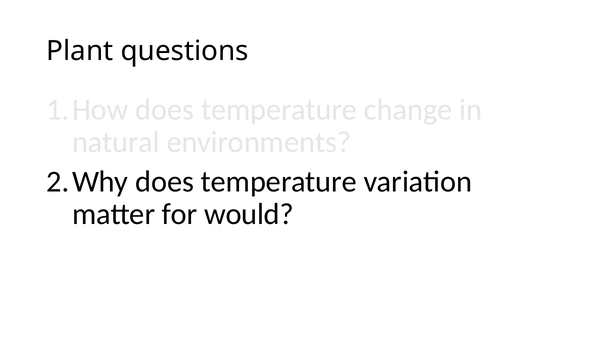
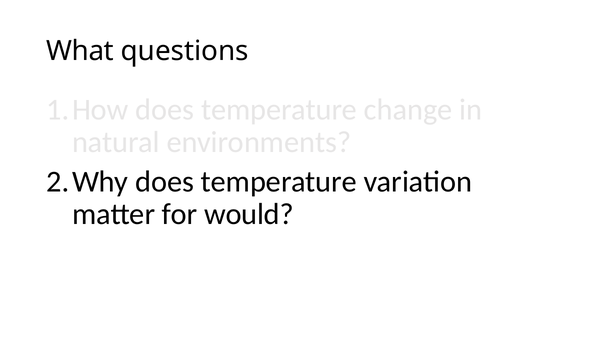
Plant: Plant -> What
